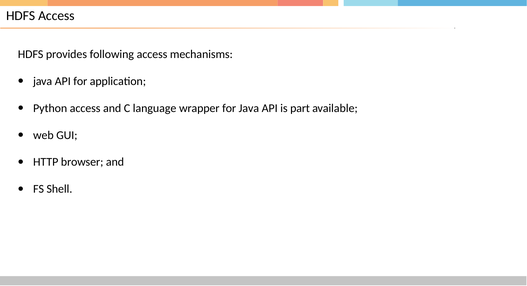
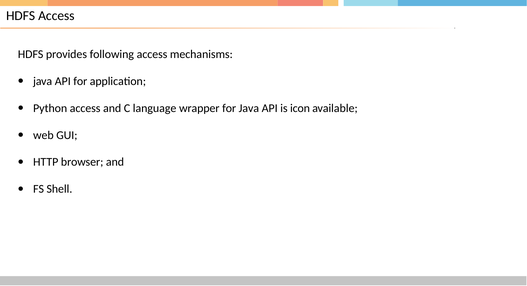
part: part -> icon
